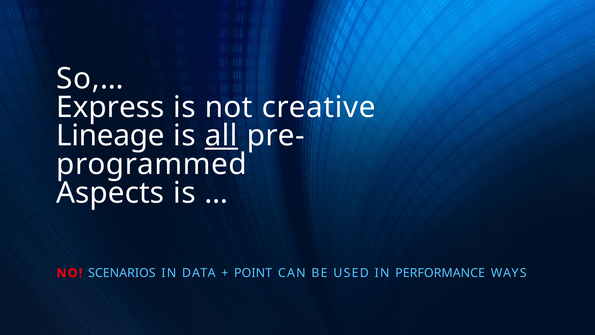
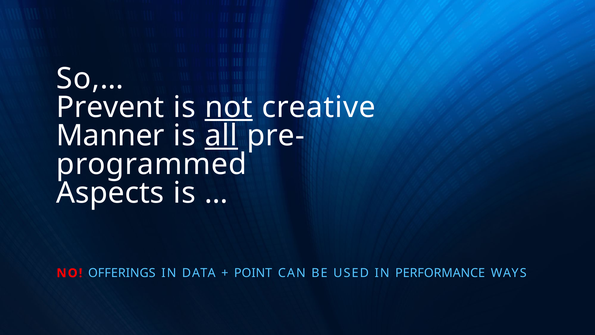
Express: Express -> Prevent
not underline: none -> present
Lineage: Lineage -> Manner
SCENARIOS: SCENARIOS -> OFFERINGS
